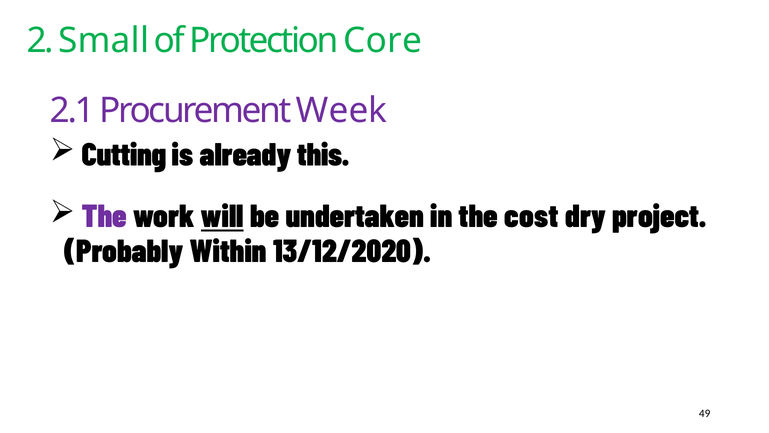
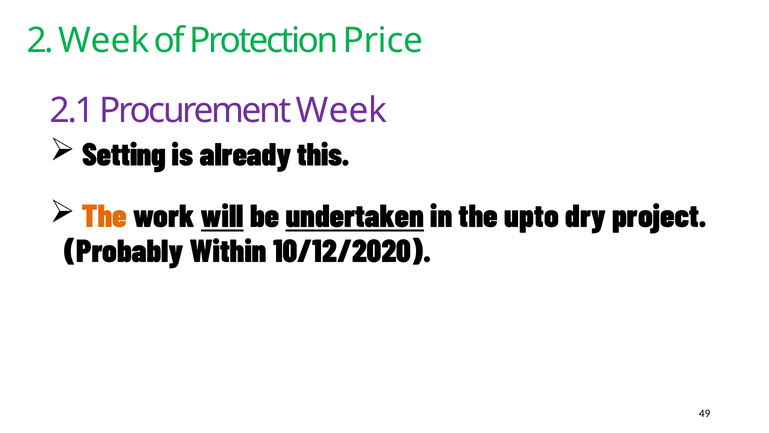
2 Small: Small -> Week
Core: Core -> Price
Cutting: Cutting -> Setting
The at (104, 217) colour: purple -> orange
undertaken underline: none -> present
cost: cost -> upto
13/12/2020: 13/12/2020 -> 10/12/2020
